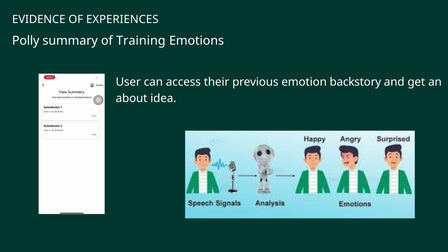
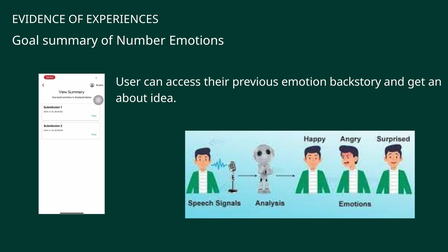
Polly: Polly -> Goal
Training: Training -> Number
